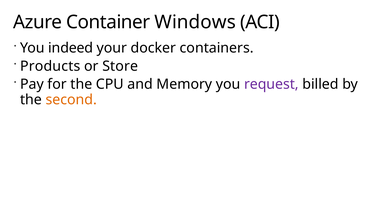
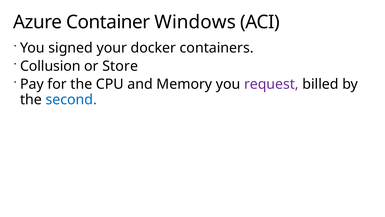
indeed: indeed -> signed
Products: Products -> Collusion
second colour: orange -> blue
